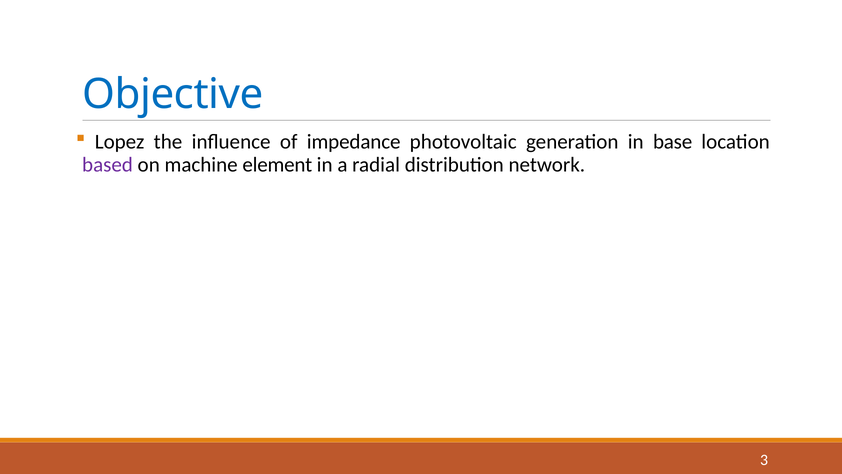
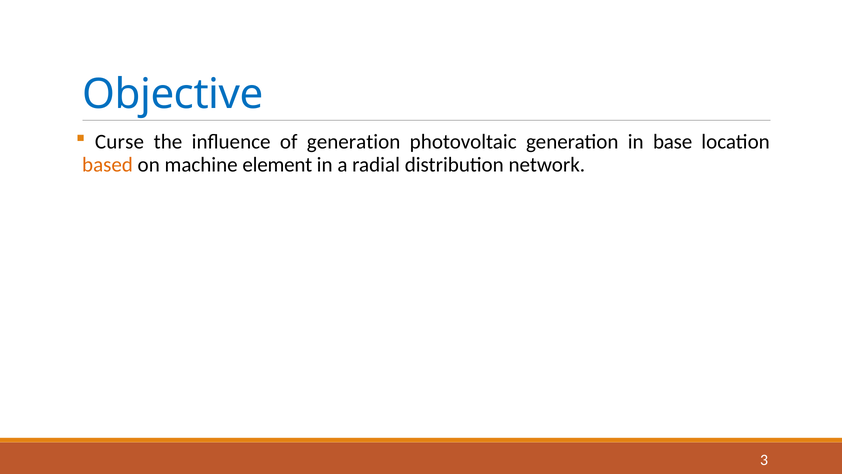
Lopez: Lopez -> Curse
of impedance: impedance -> generation
based colour: purple -> orange
